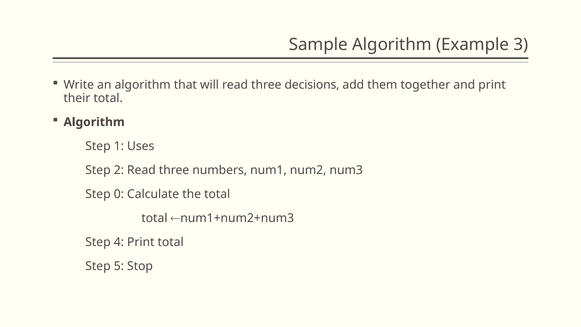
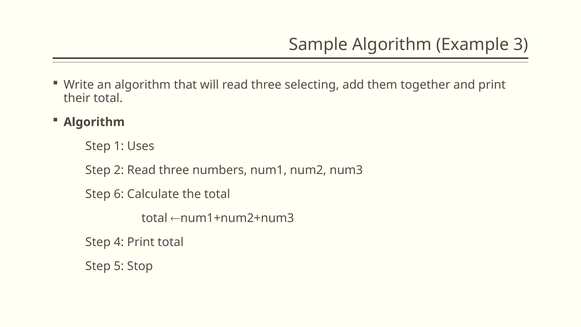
decisions: decisions -> selecting
0: 0 -> 6
